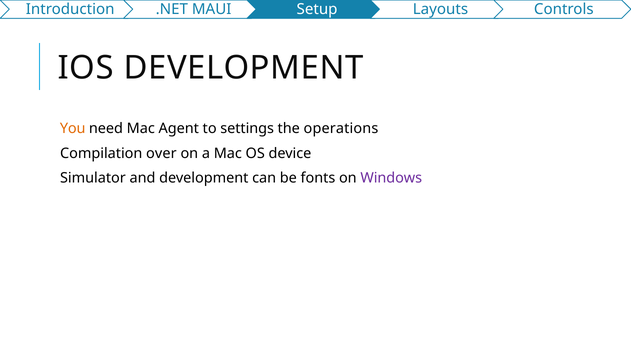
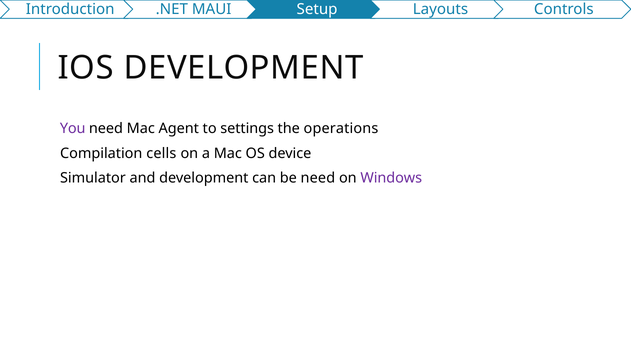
You colour: orange -> purple
over: over -> cells
be fonts: fonts -> need
